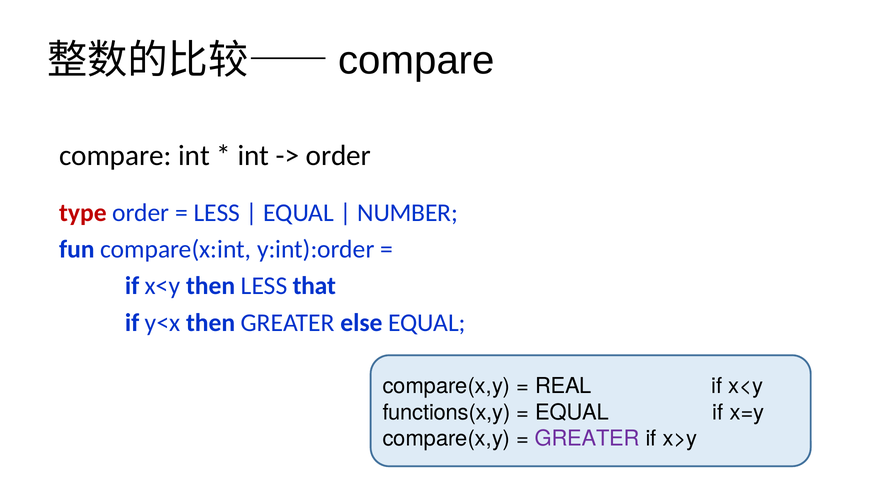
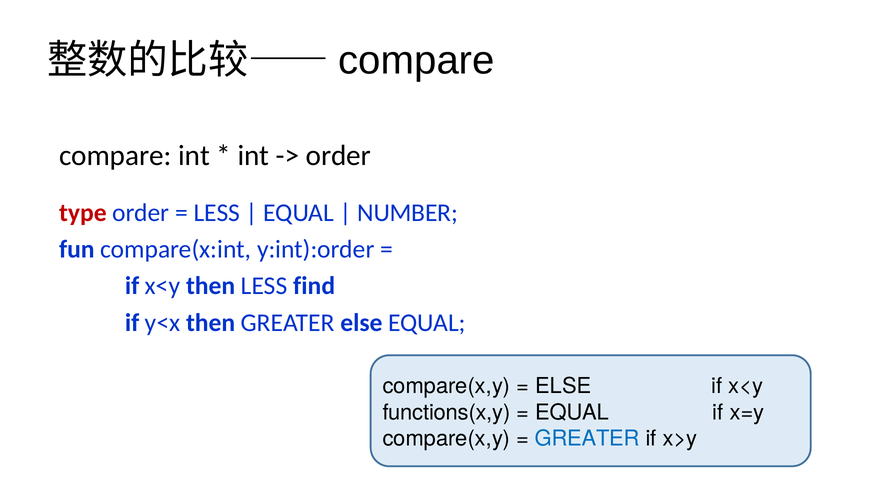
that: that -> find
REAL at (563, 386): REAL -> ELSE
GREATER at (587, 439) colour: purple -> blue
